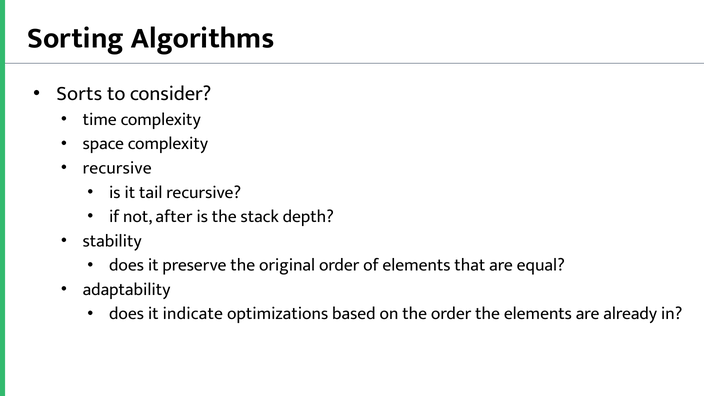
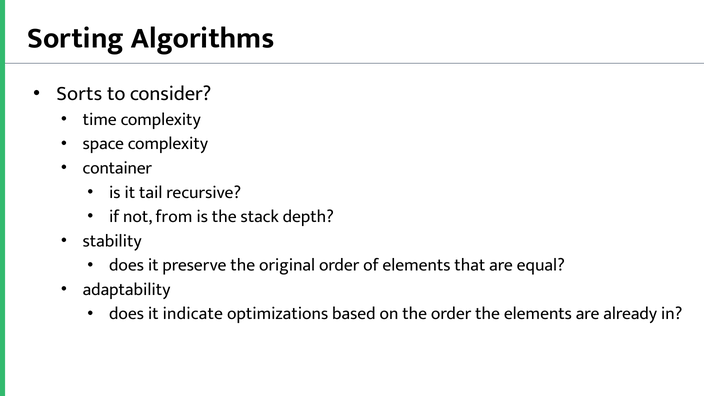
recursive at (117, 168): recursive -> container
after: after -> from
